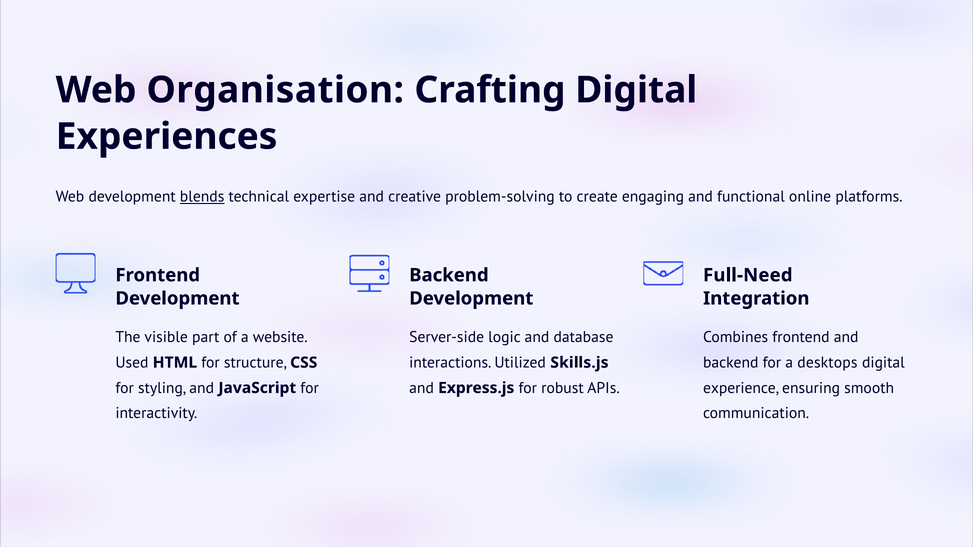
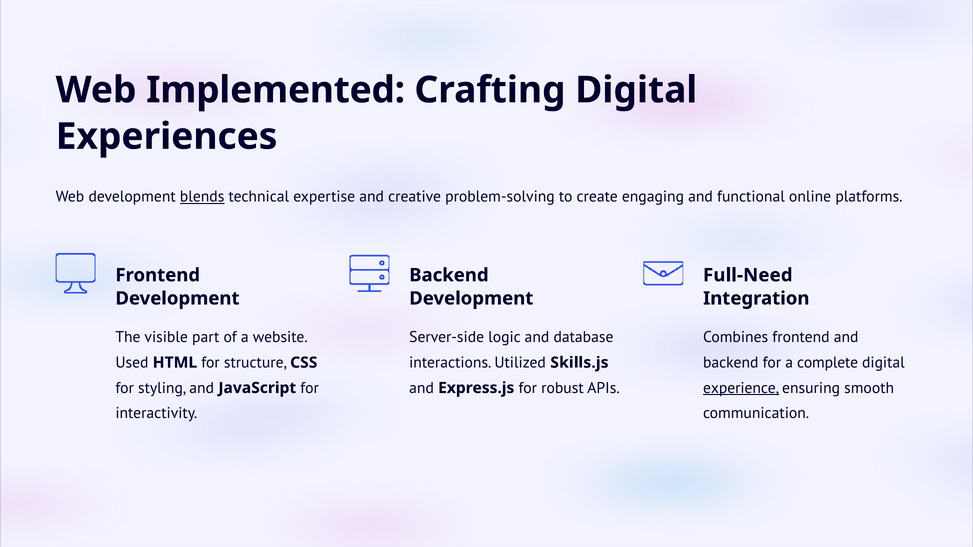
Organisation: Organisation -> Implemented
desktops: desktops -> complete
experience underline: none -> present
